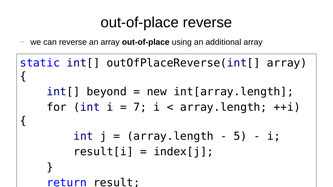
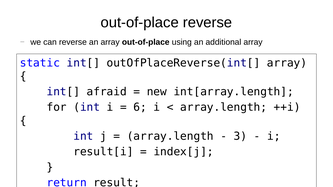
beyond: beyond -> afraid
7: 7 -> 6
5: 5 -> 3
